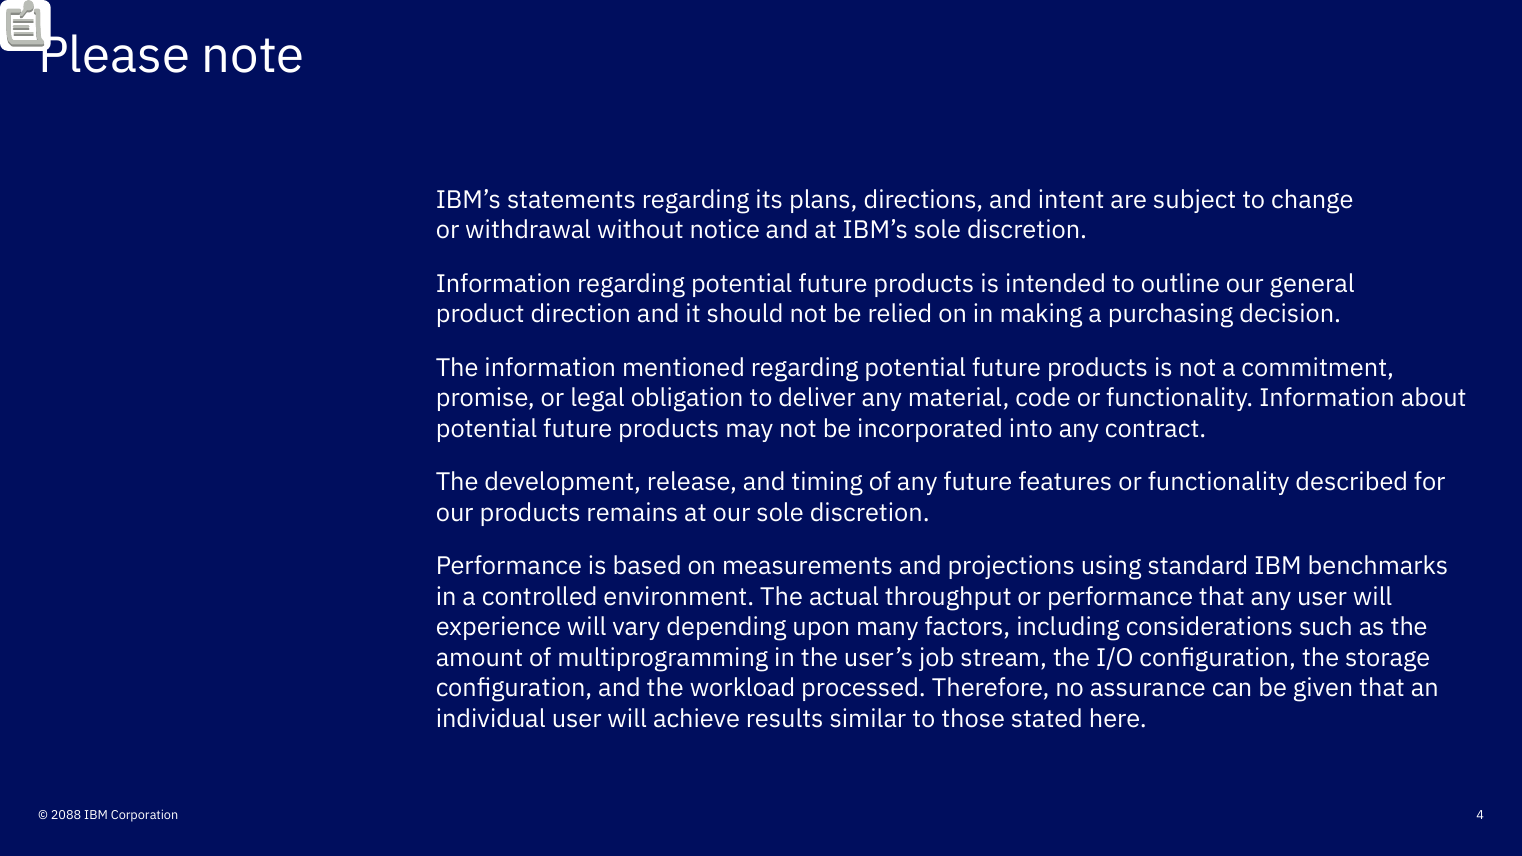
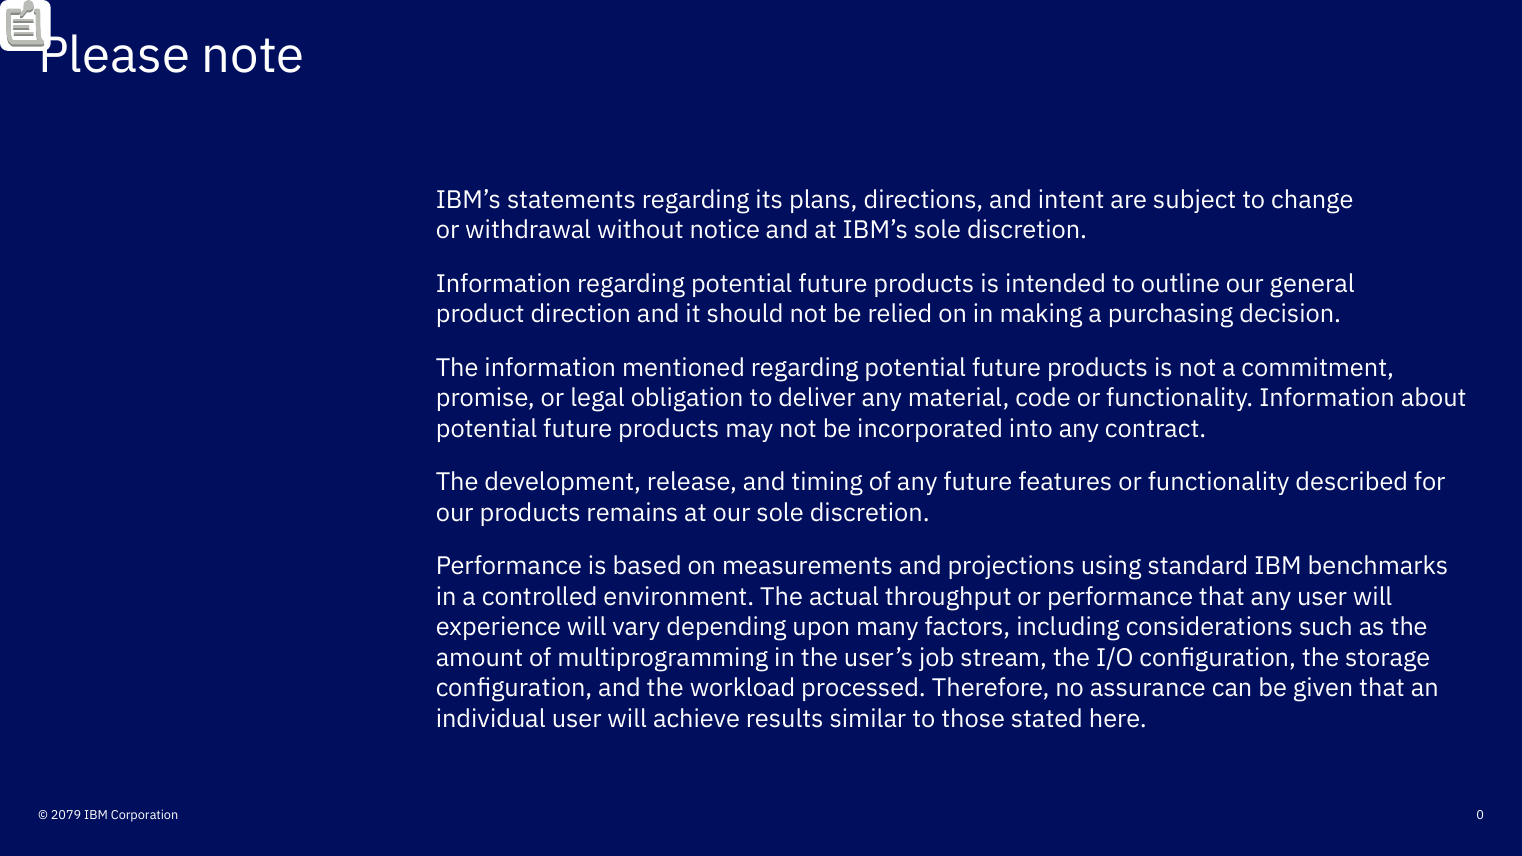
2088: 2088 -> 2079
4: 4 -> 0
